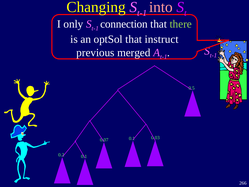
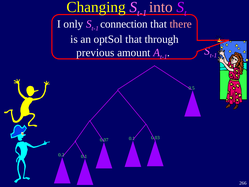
there colour: light green -> pink
instruct: instruct -> through
merged: merged -> amount
